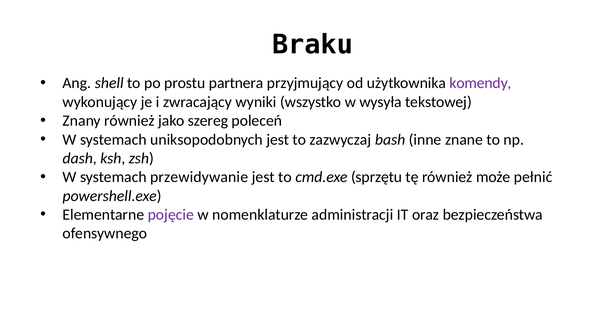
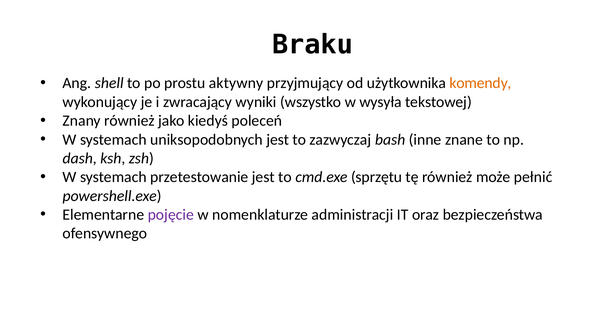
partnera: partnera -> aktywny
komendy colour: purple -> orange
szereg: szereg -> kiedyś
przewidywanie: przewidywanie -> przetestowanie
